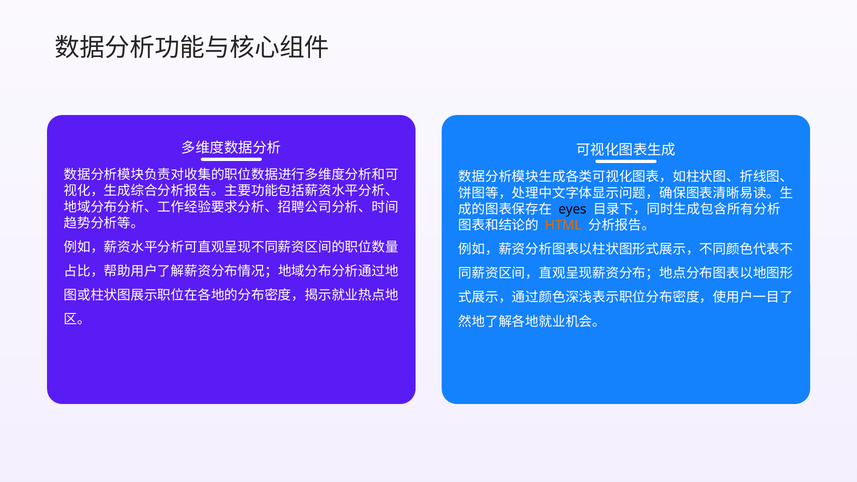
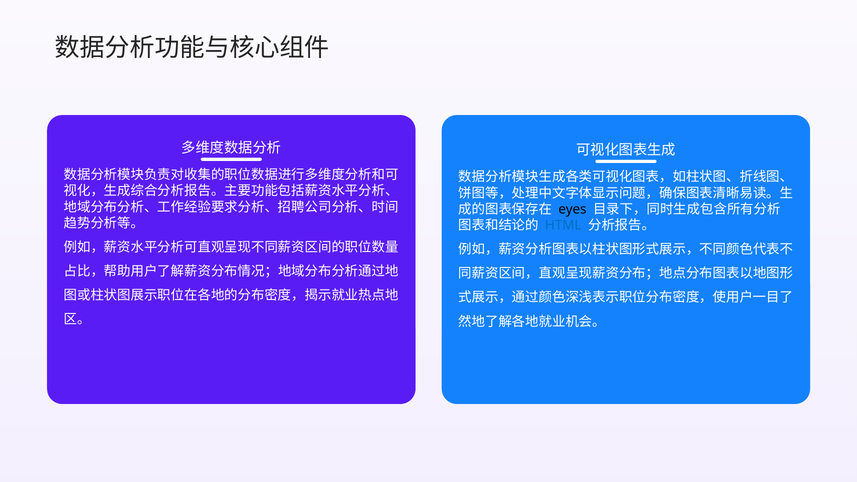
HTML colour: orange -> blue
